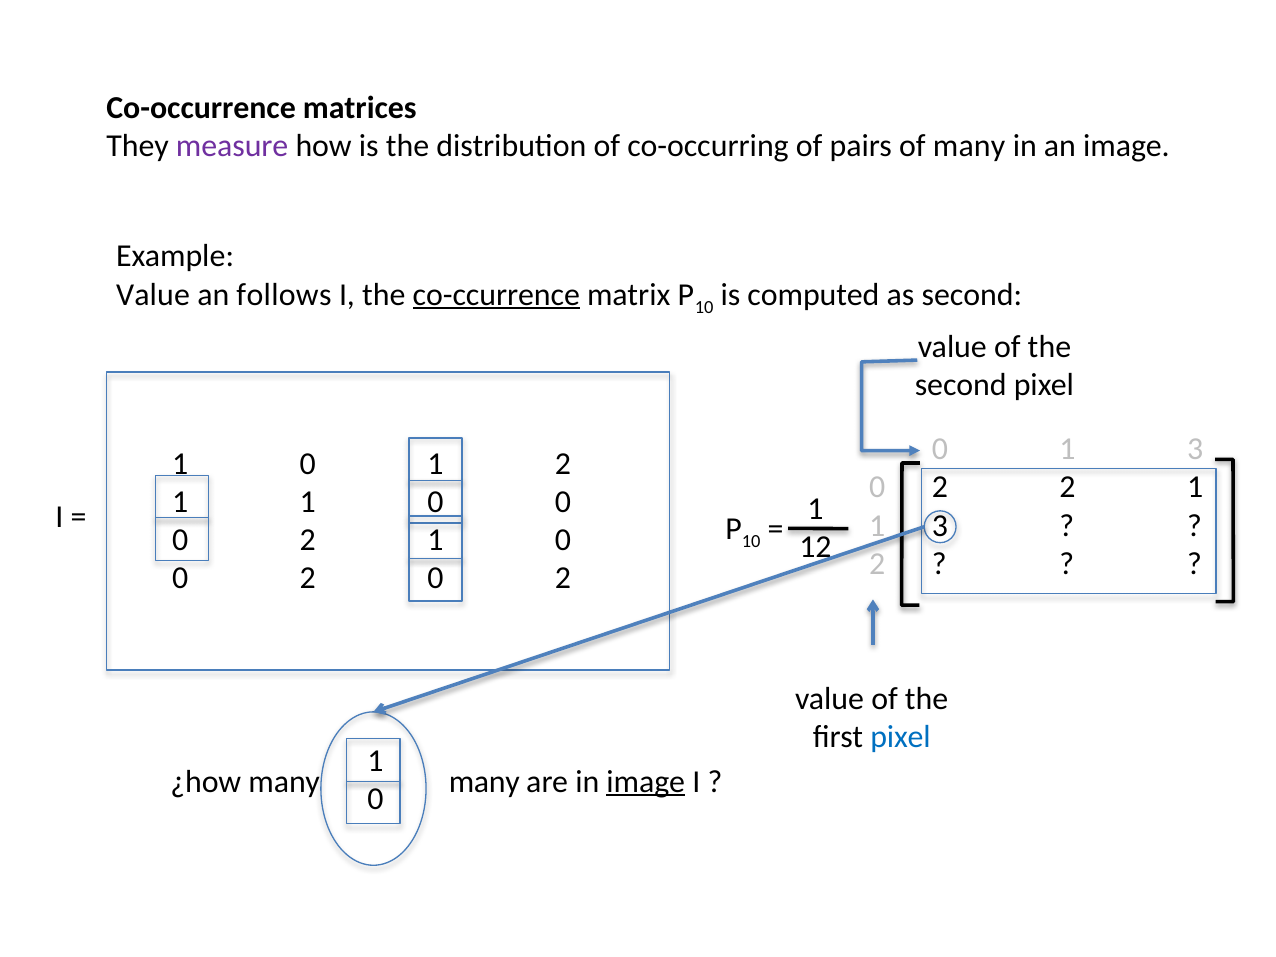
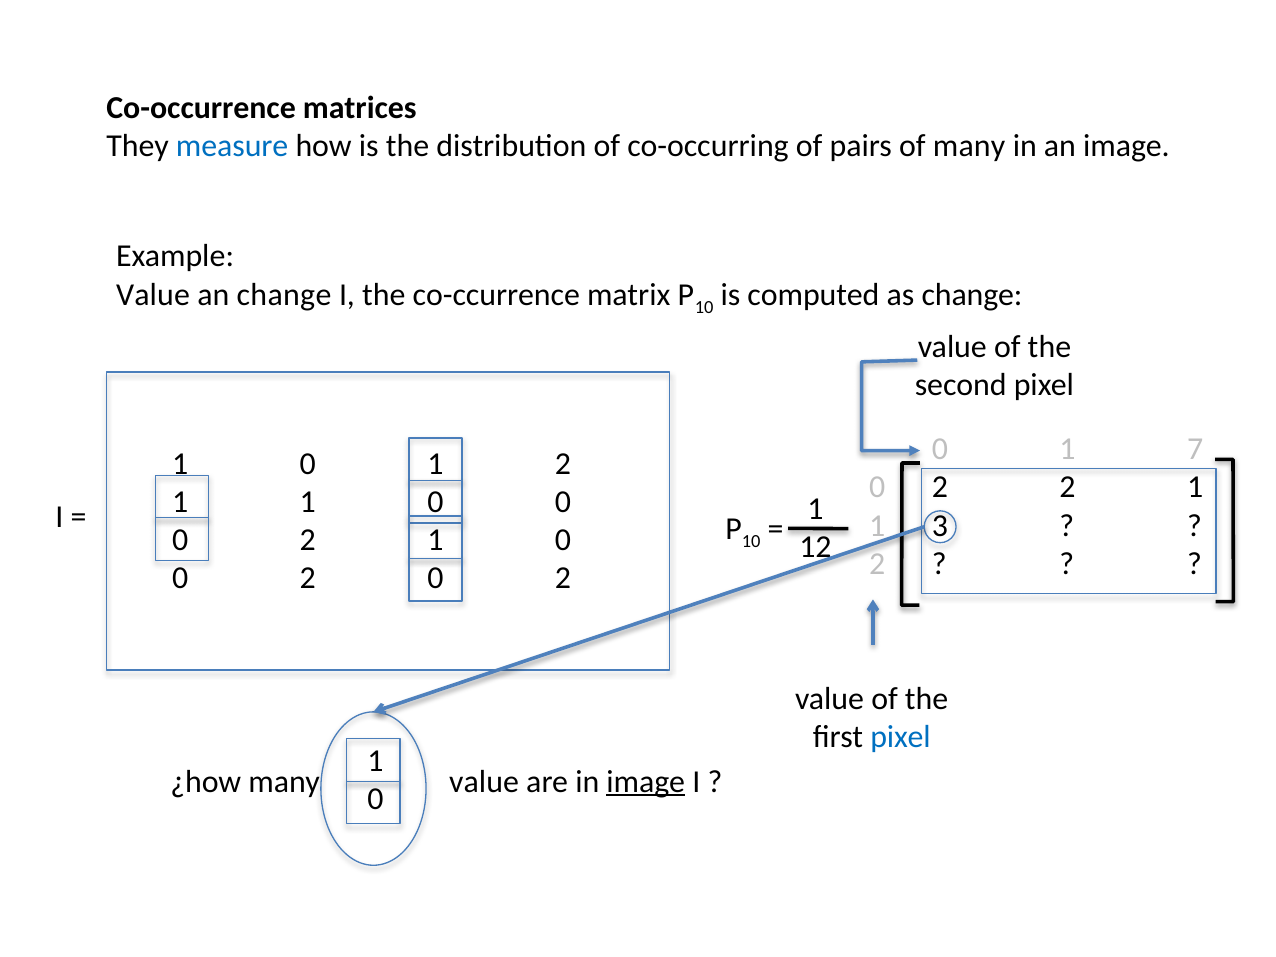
measure colour: purple -> blue
an follows: follows -> change
co-ccurrence underline: present -> none
as second: second -> change
0 1 3: 3 -> 7
many many: many -> value
